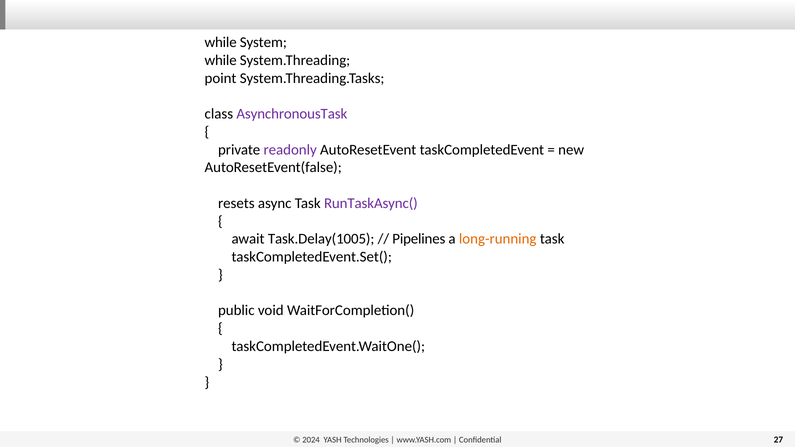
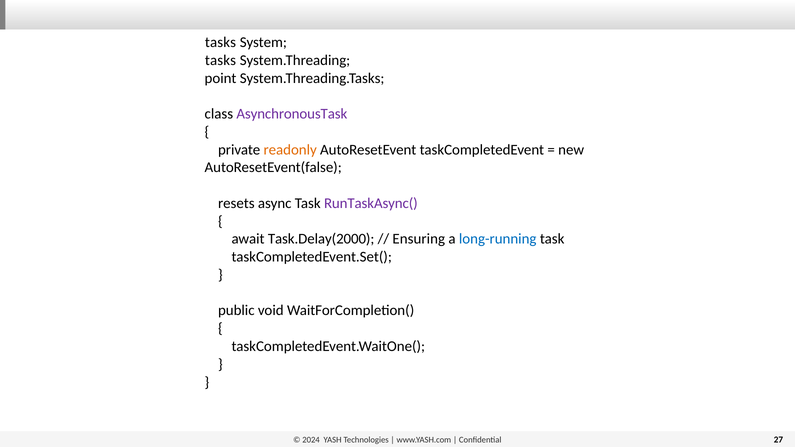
while at (221, 42): while -> tasks
while at (221, 60): while -> tasks
readonly colour: purple -> orange
Task.Delay(1005: Task.Delay(1005 -> Task.Delay(2000
Pipelines: Pipelines -> Ensuring
long-running colour: orange -> blue
